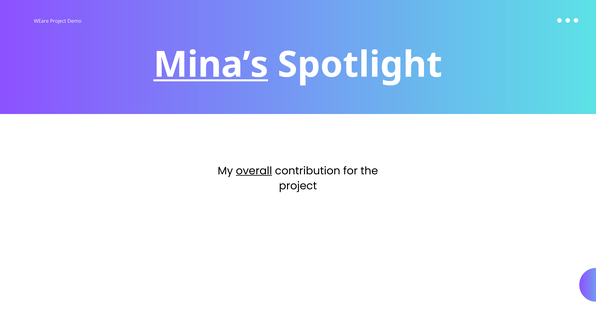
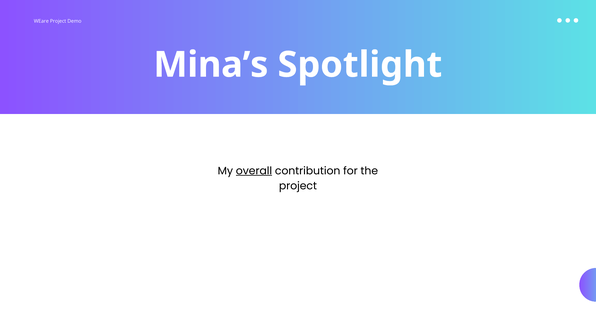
Mina’s underline: present -> none
